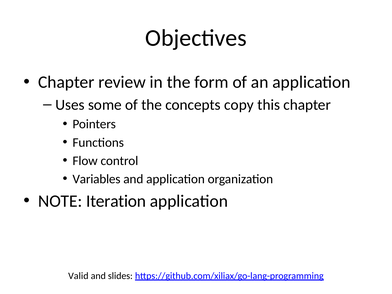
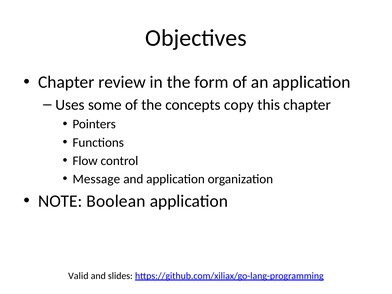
Variables: Variables -> Message
Iteration: Iteration -> Boolean
